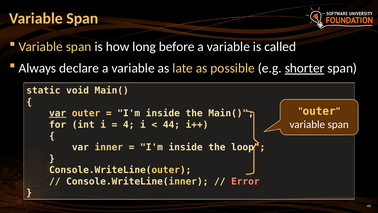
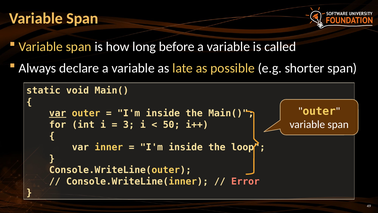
shorter underline: present -> none
4: 4 -> 3
44: 44 -> 50
